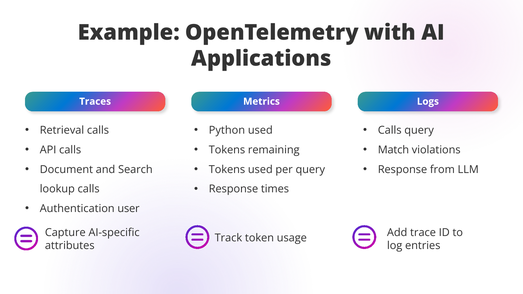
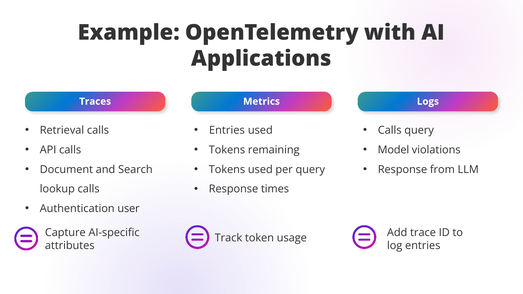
Python at (227, 130): Python -> Entries
Match: Match -> Model
